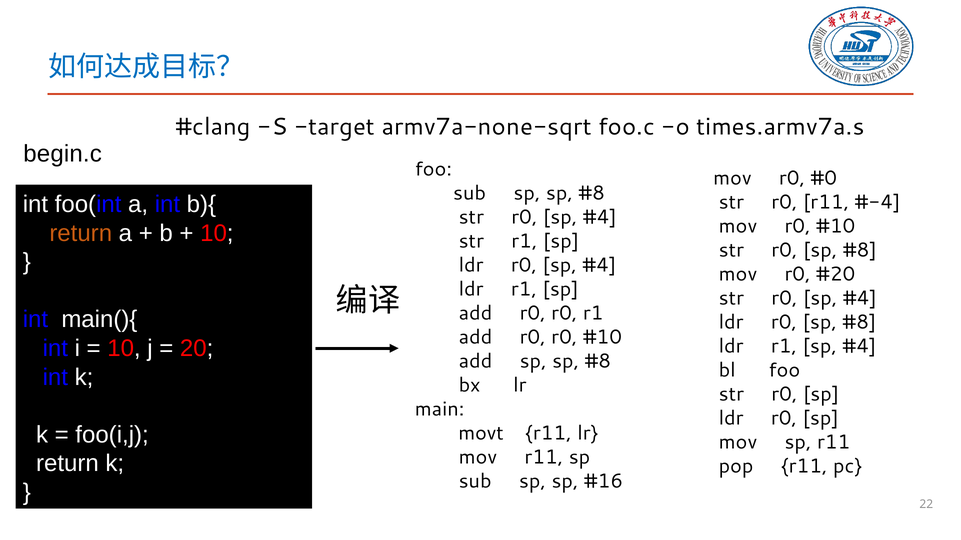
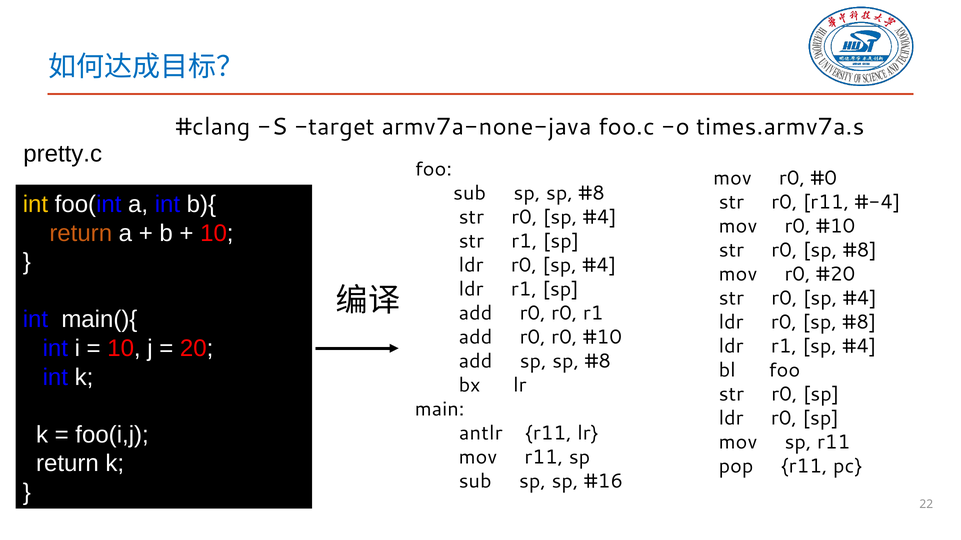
armv7a-none-sqrt: armv7a-none-sqrt -> armv7a-none-java
begin.c: begin.c -> pretty.c
int at (35, 205) colour: white -> yellow
movt: movt -> antlr
